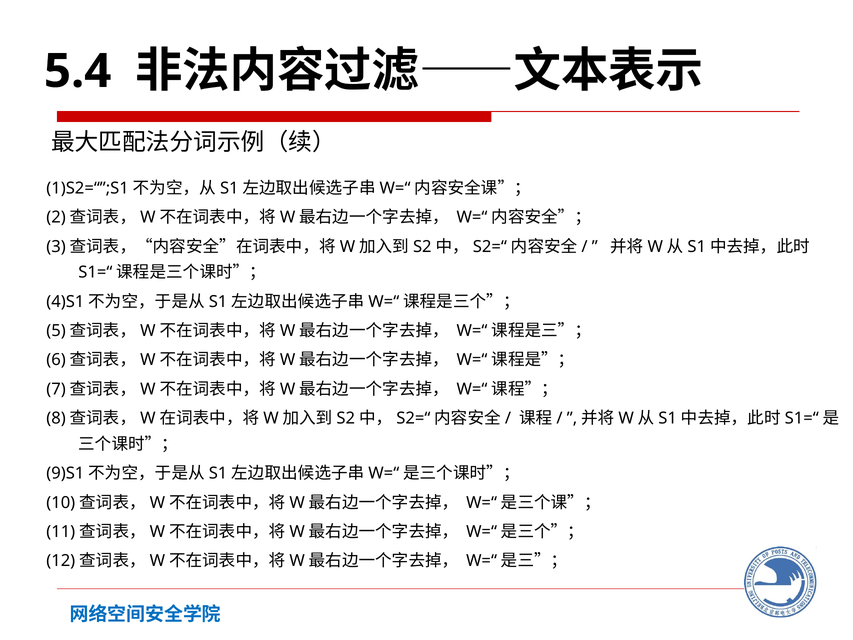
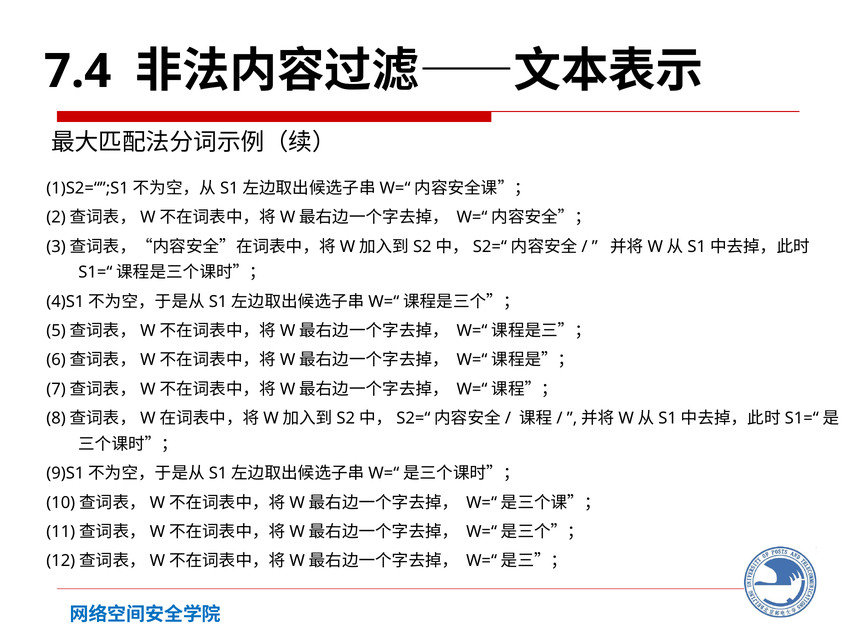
5.4: 5.4 -> 7.4
